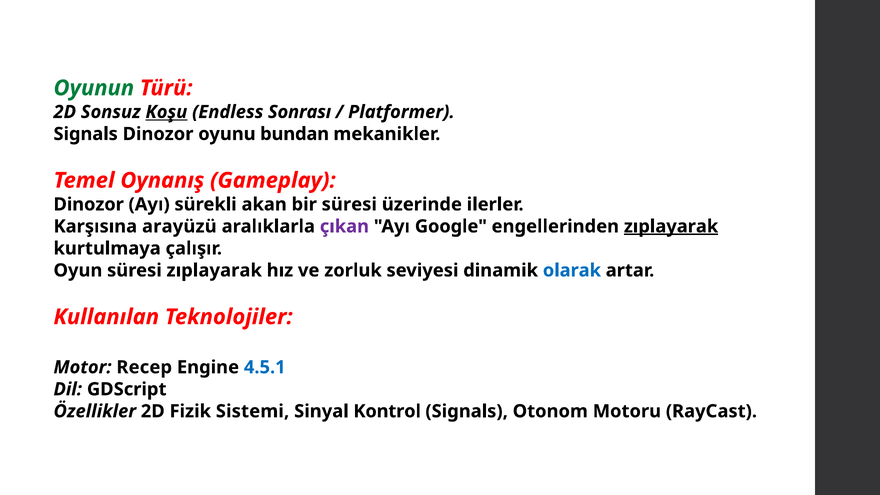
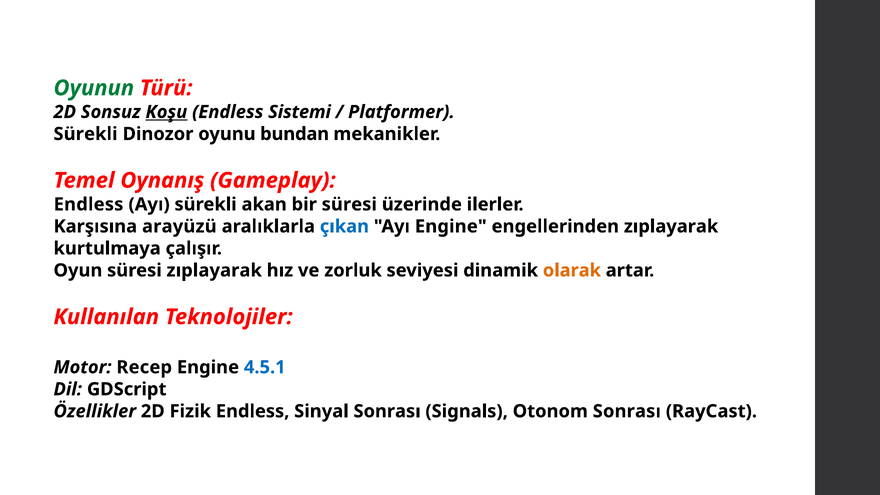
Sonrası: Sonrası -> Sistemi
Signals at (86, 134): Signals -> Sürekli
Dinozor at (89, 204): Dinozor -> Endless
çıkan colour: purple -> blue
Ayı Google: Google -> Engine
zıplayarak at (671, 226) underline: present -> none
olarak colour: blue -> orange
Fizik Sistemi: Sistemi -> Endless
Sinyal Kontrol: Kontrol -> Sonrası
Otonom Motoru: Motoru -> Sonrası
